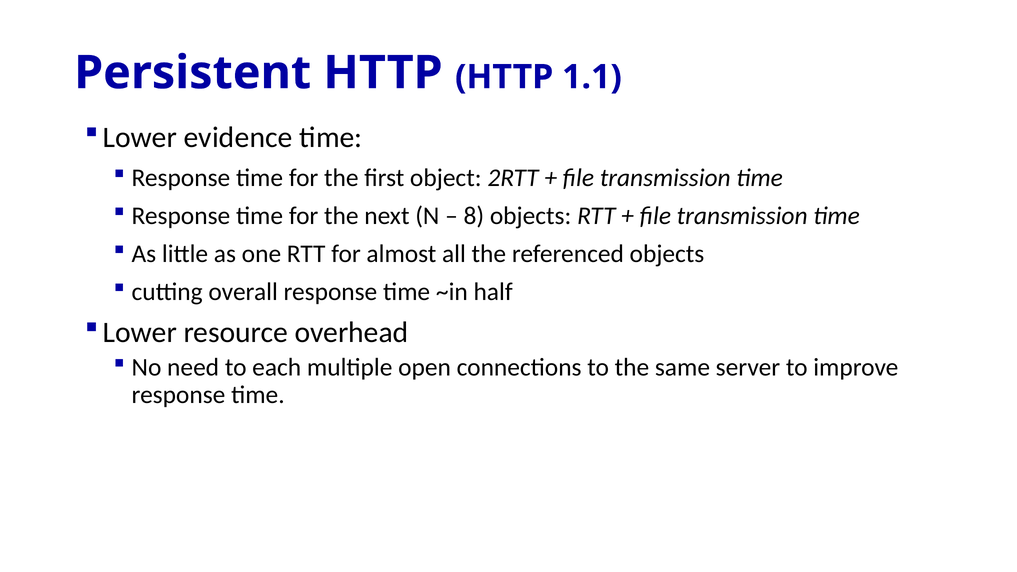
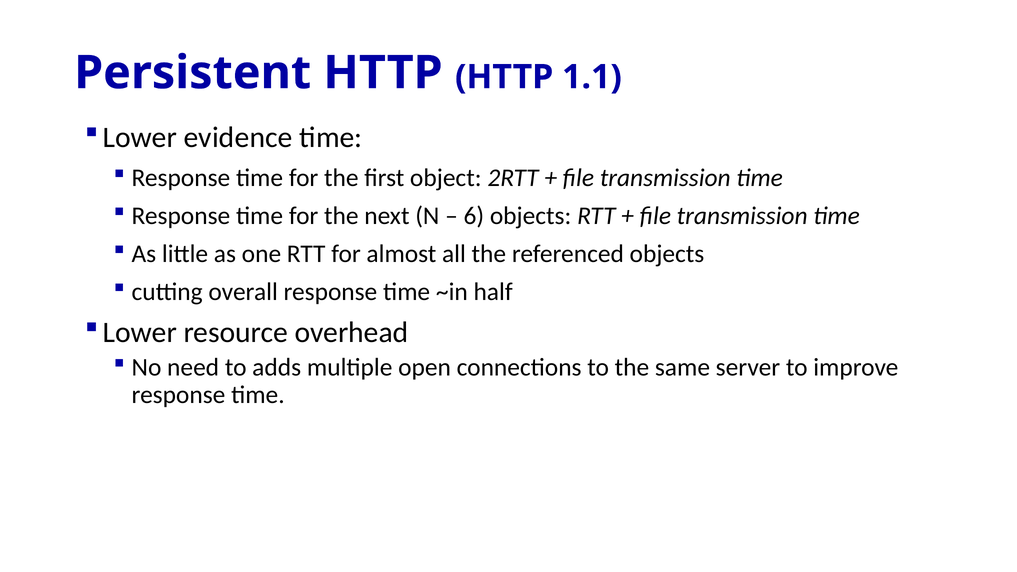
8: 8 -> 6
each: each -> adds
